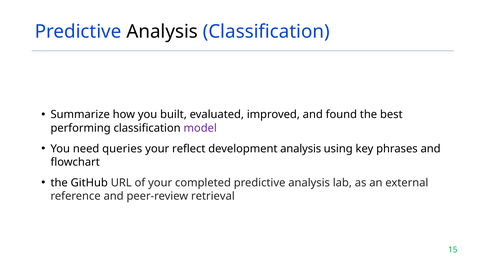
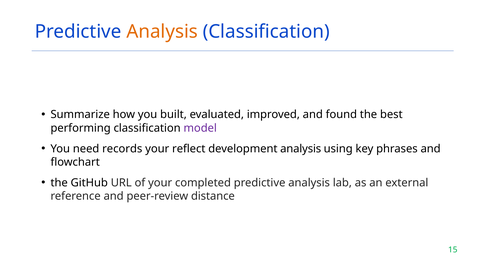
Analysis at (162, 31) colour: black -> orange
queries: queries -> records
retrieval: retrieval -> distance
